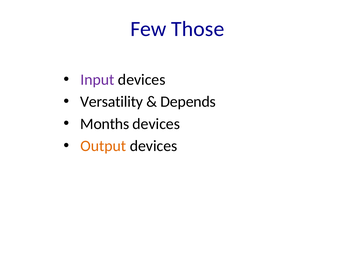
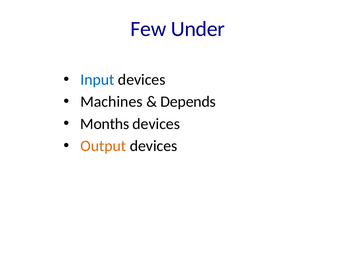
Those: Those -> Under
Input colour: purple -> blue
Versatility: Versatility -> Machines
